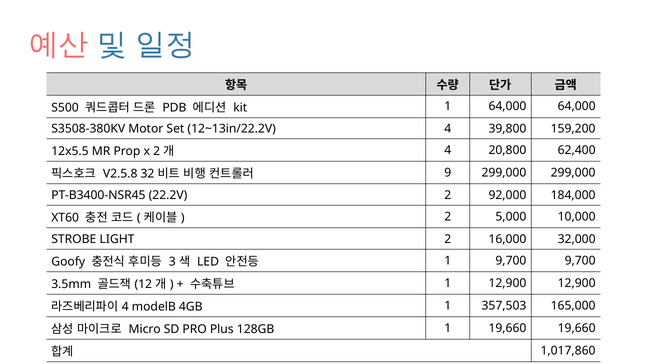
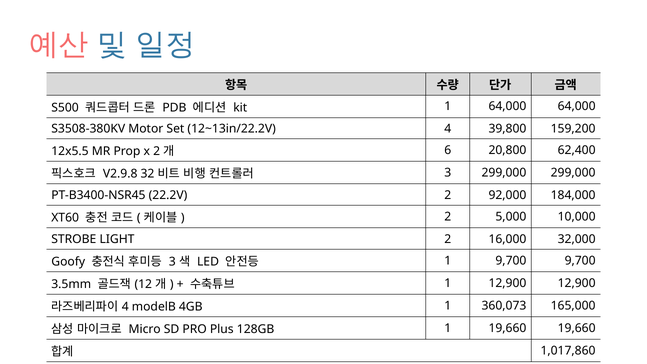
4 at (448, 150): 4 -> 6
V2.5.8: V2.5.8 -> V2.9.8
9 at (448, 173): 9 -> 3
357,503: 357,503 -> 360,073
